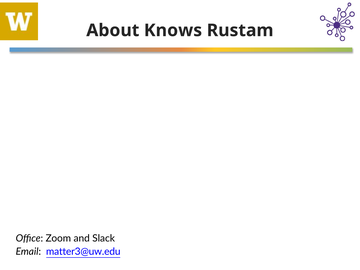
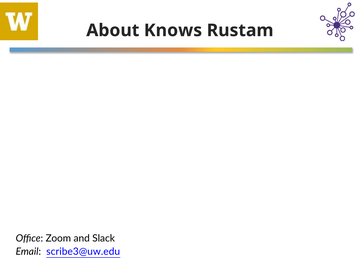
matter3@uw.edu: matter3@uw.edu -> scribe3@uw.edu
